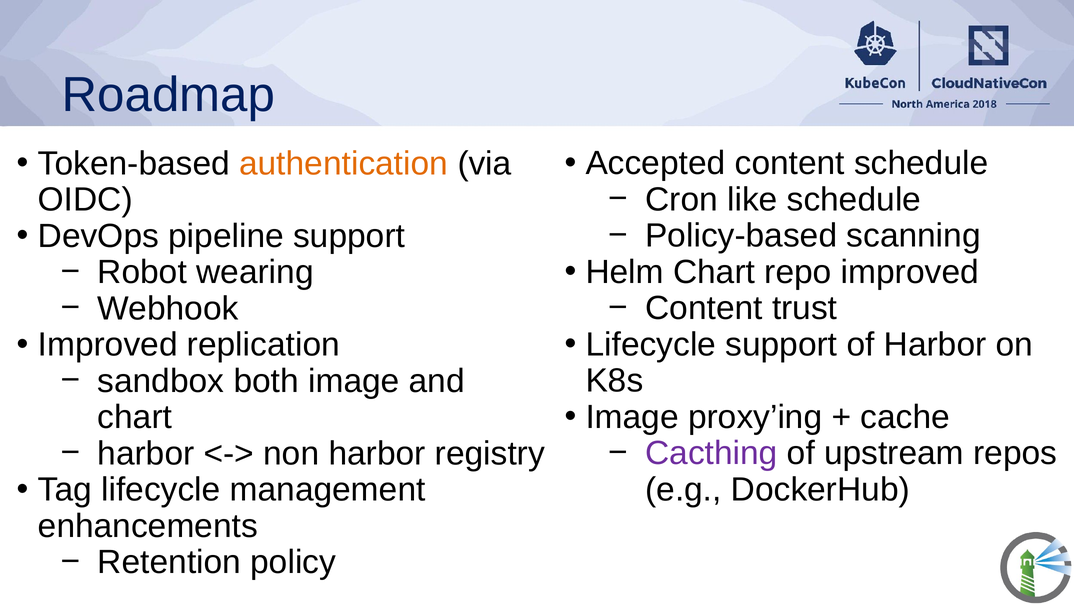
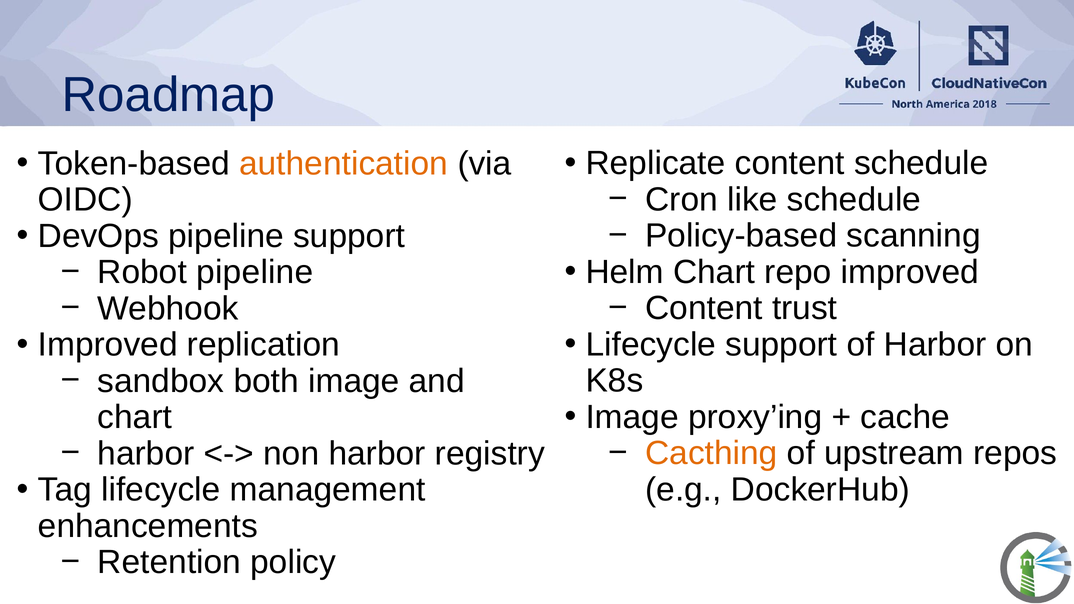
Accepted: Accepted -> Replicate
Robot wearing: wearing -> pipeline
Cacthing colour: purple -> orange
